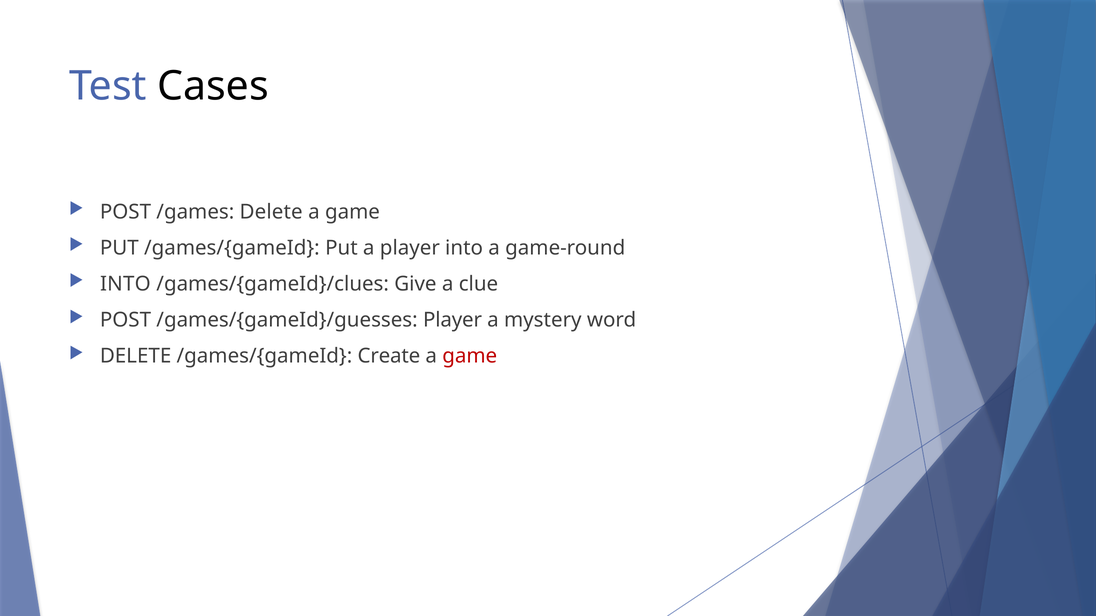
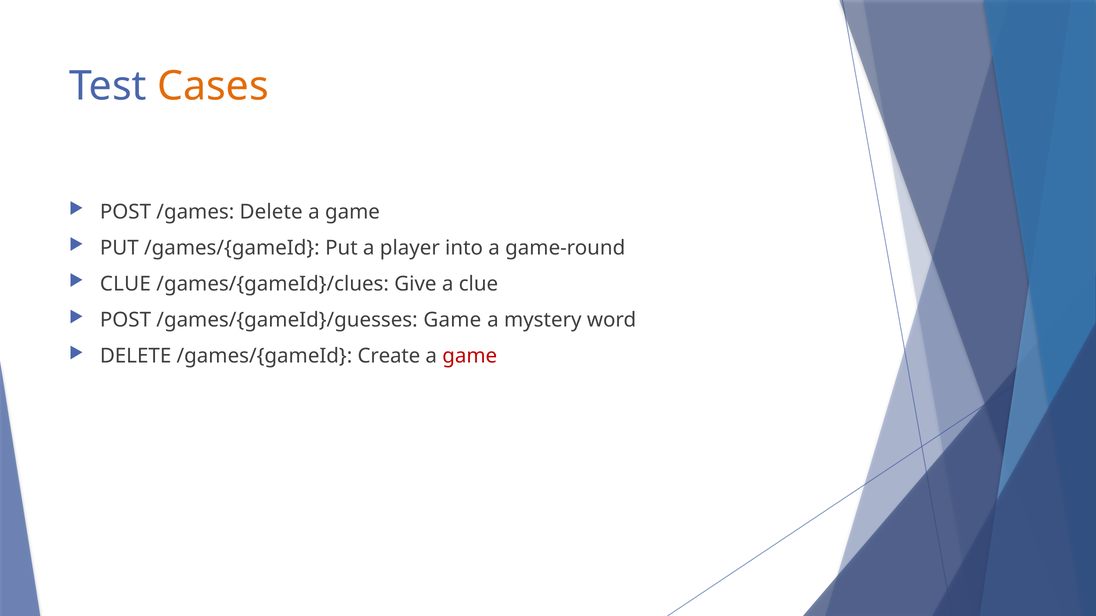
Cases colour: black -> orange
INTO at (125, 284): INTO -> CLUE
/games/{gameId}/guesses Player: Player -> Game
